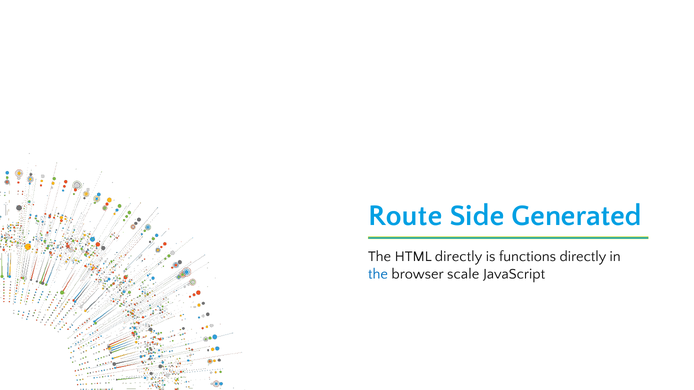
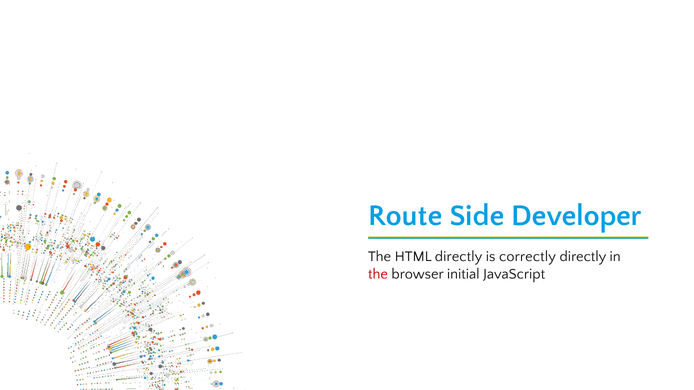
Generated: Generated -> Developer
functions: functions -> correctly
the at (378, 274) colour: blue -> red
scale: scale -> initial
